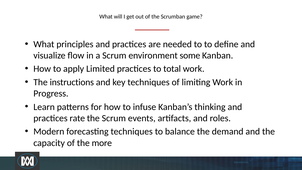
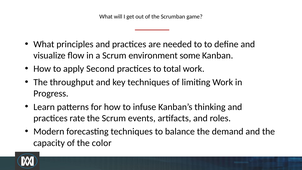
Limited: Limited -> Second
instructions: instructions -> throughput
more: more -> color
